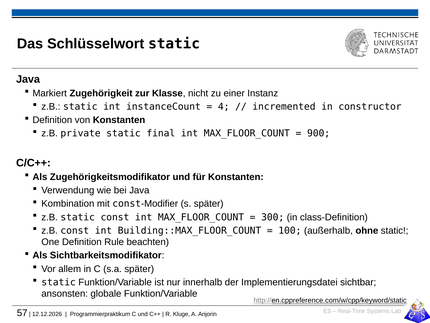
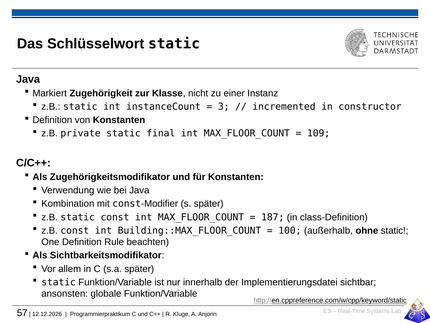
4: 4 -> 3
900: 900 -> 109
300: 300 -> 187
